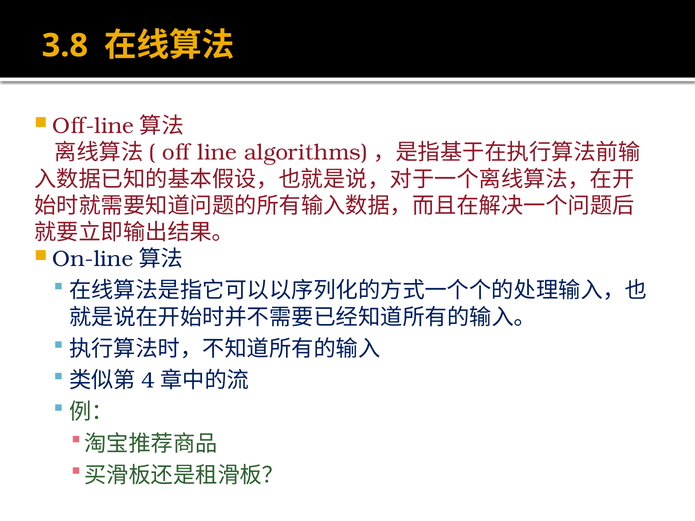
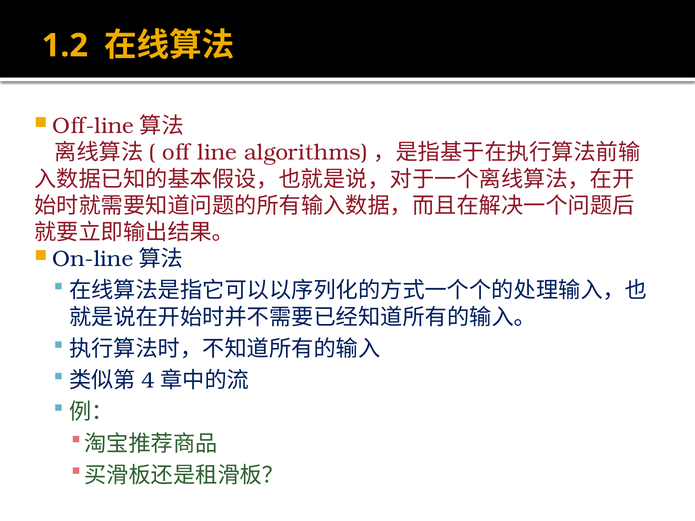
3.8: 3.8 -> 1.2
